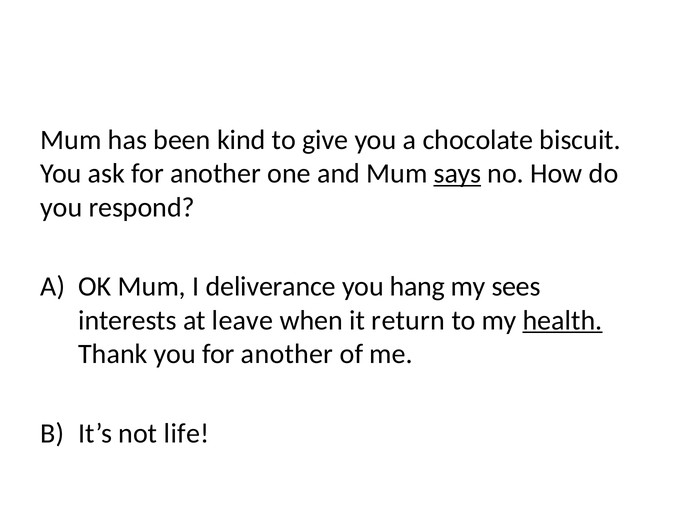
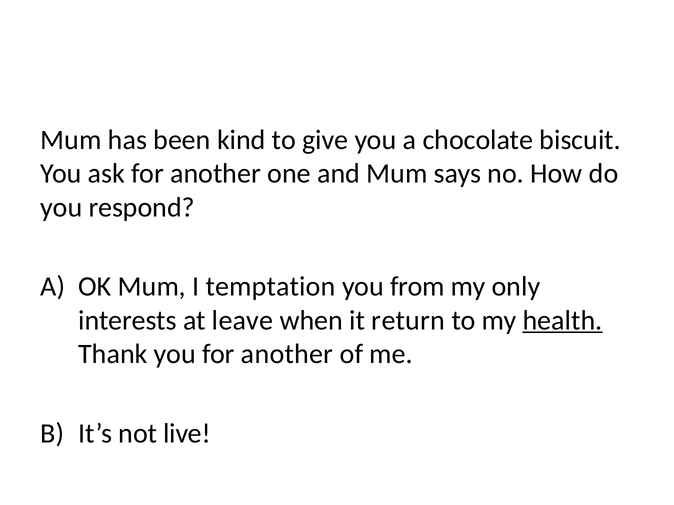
says underline: present -> none
deliverance: deliverance -> temptation
hang: hang -> from
sees: sees -> only
life: life -> live
